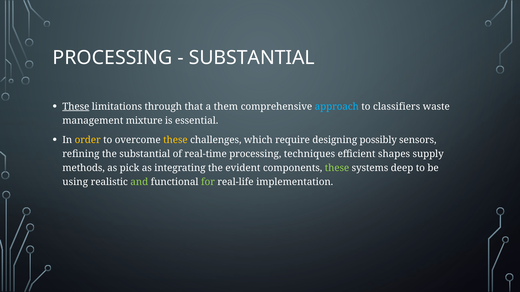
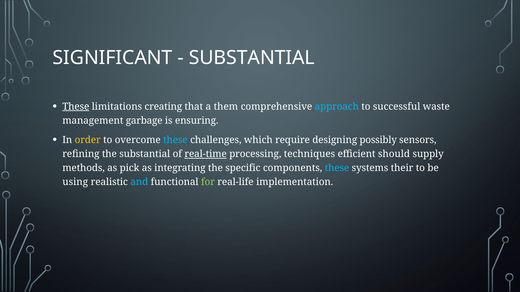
PROCESSING at (112, 58): PROCESSING -> SIGNIFICANT
through: through -> creating
classifiers: classifiers -> successful
mixture: mixture -> garbage
essential: essential -> ensuring
these at (175, 140) colour: yellow -> light blue
real-time underline: none -> present
shapes: shapes -> should
evident: evident -> specific
these at (337, 168) colour: light green -> light blue
deep: deep -> their
and colour: light green -> light blue
